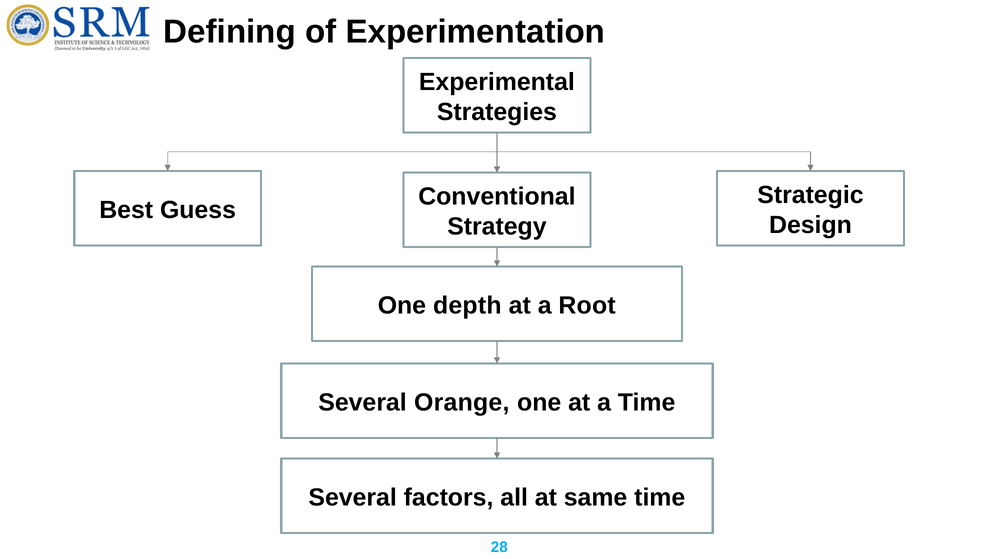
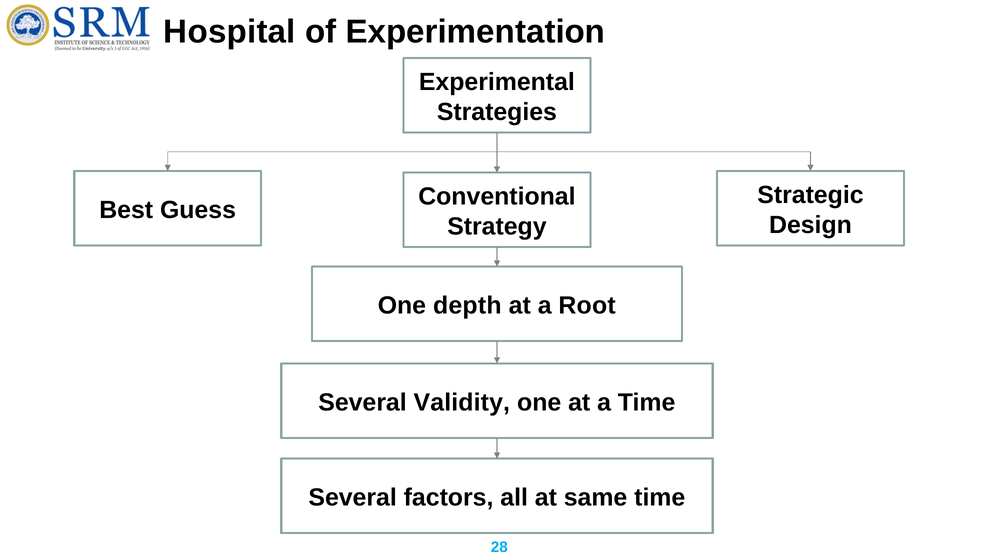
Defining: Defining -> Hospital
Orange: Orange -> Validity
